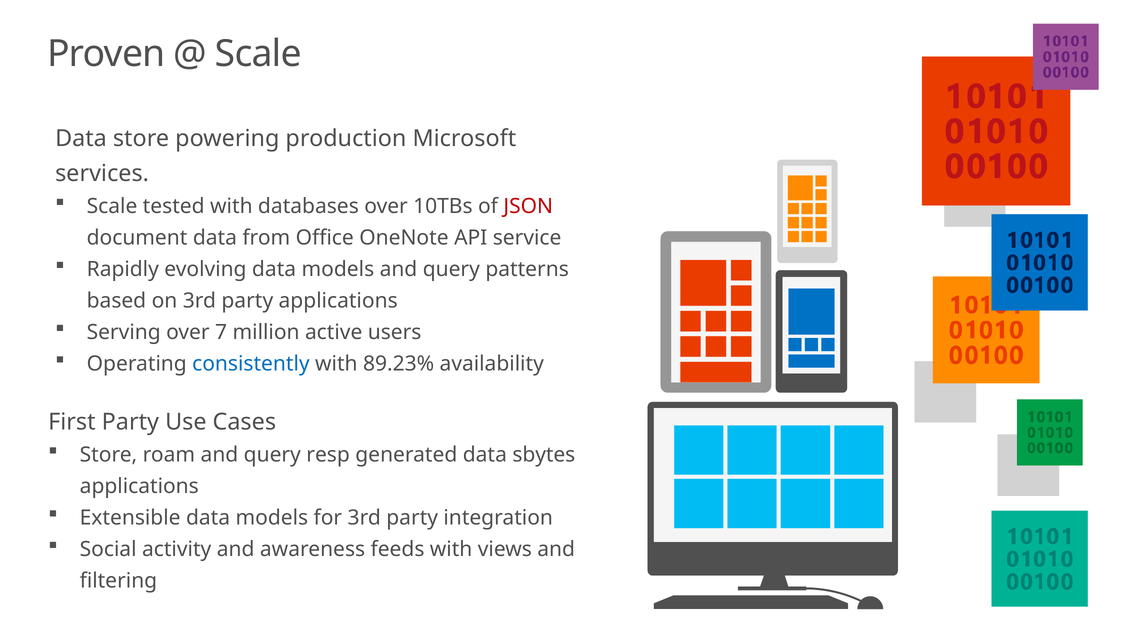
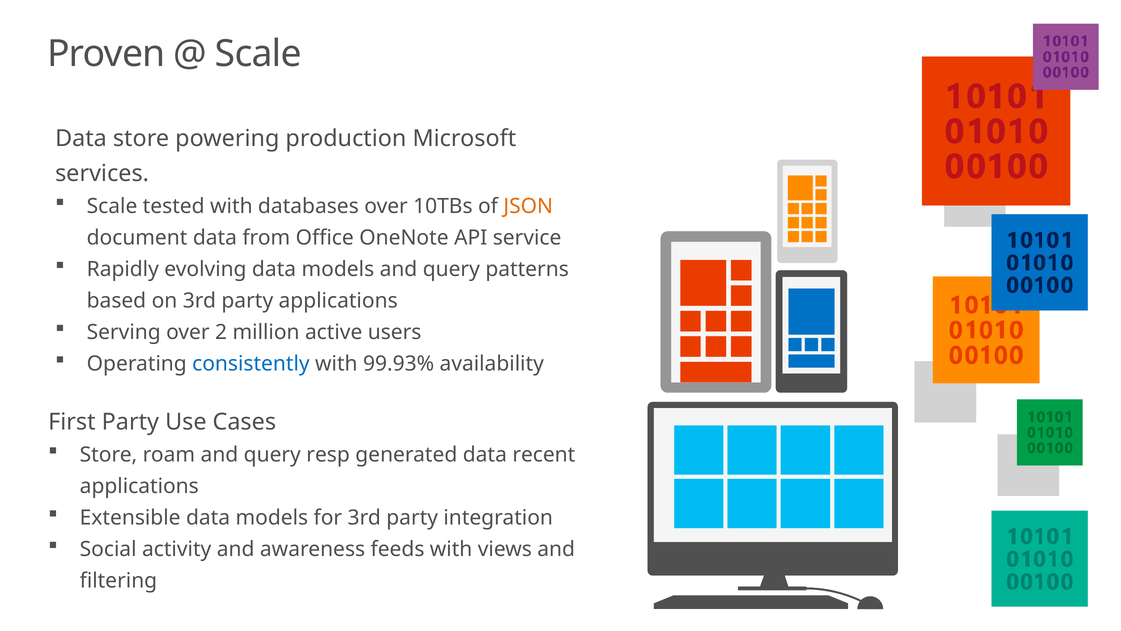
JSON colour: red -> orange
7: 7 -> 2
89.23%: 89.23% -> 99.93%
sbytes: sbytes -> recent
